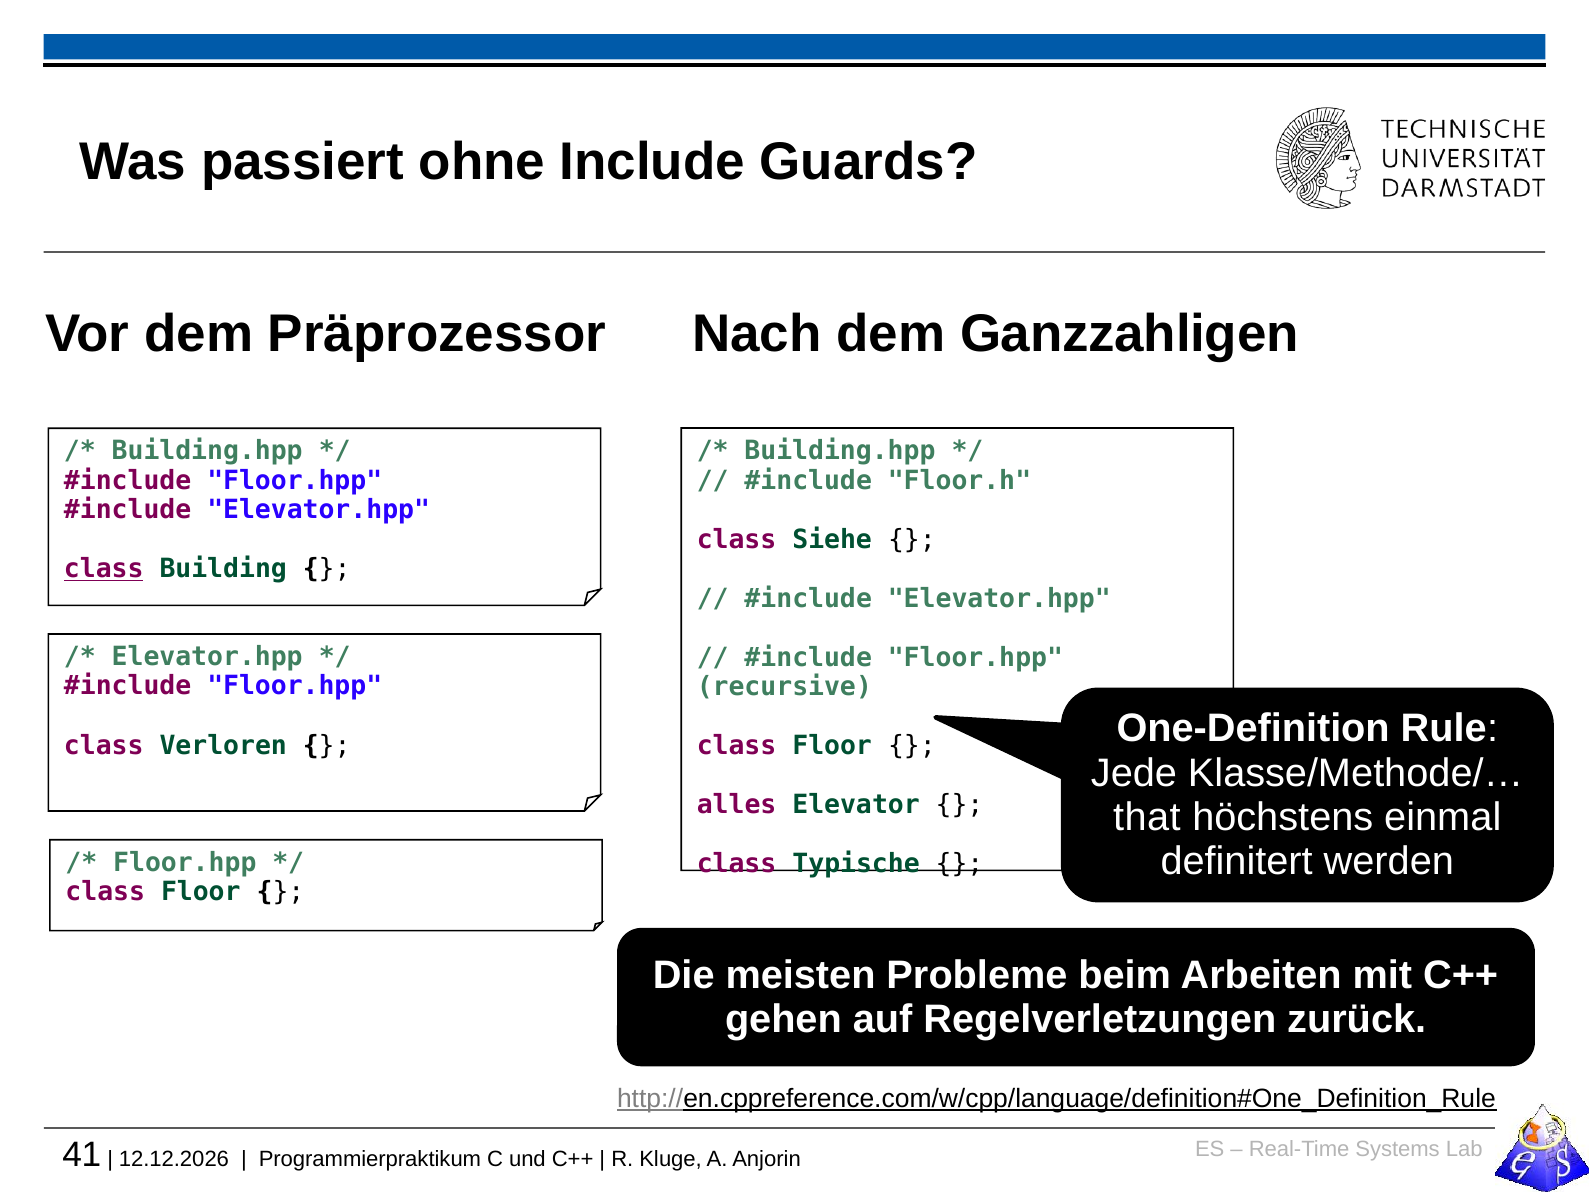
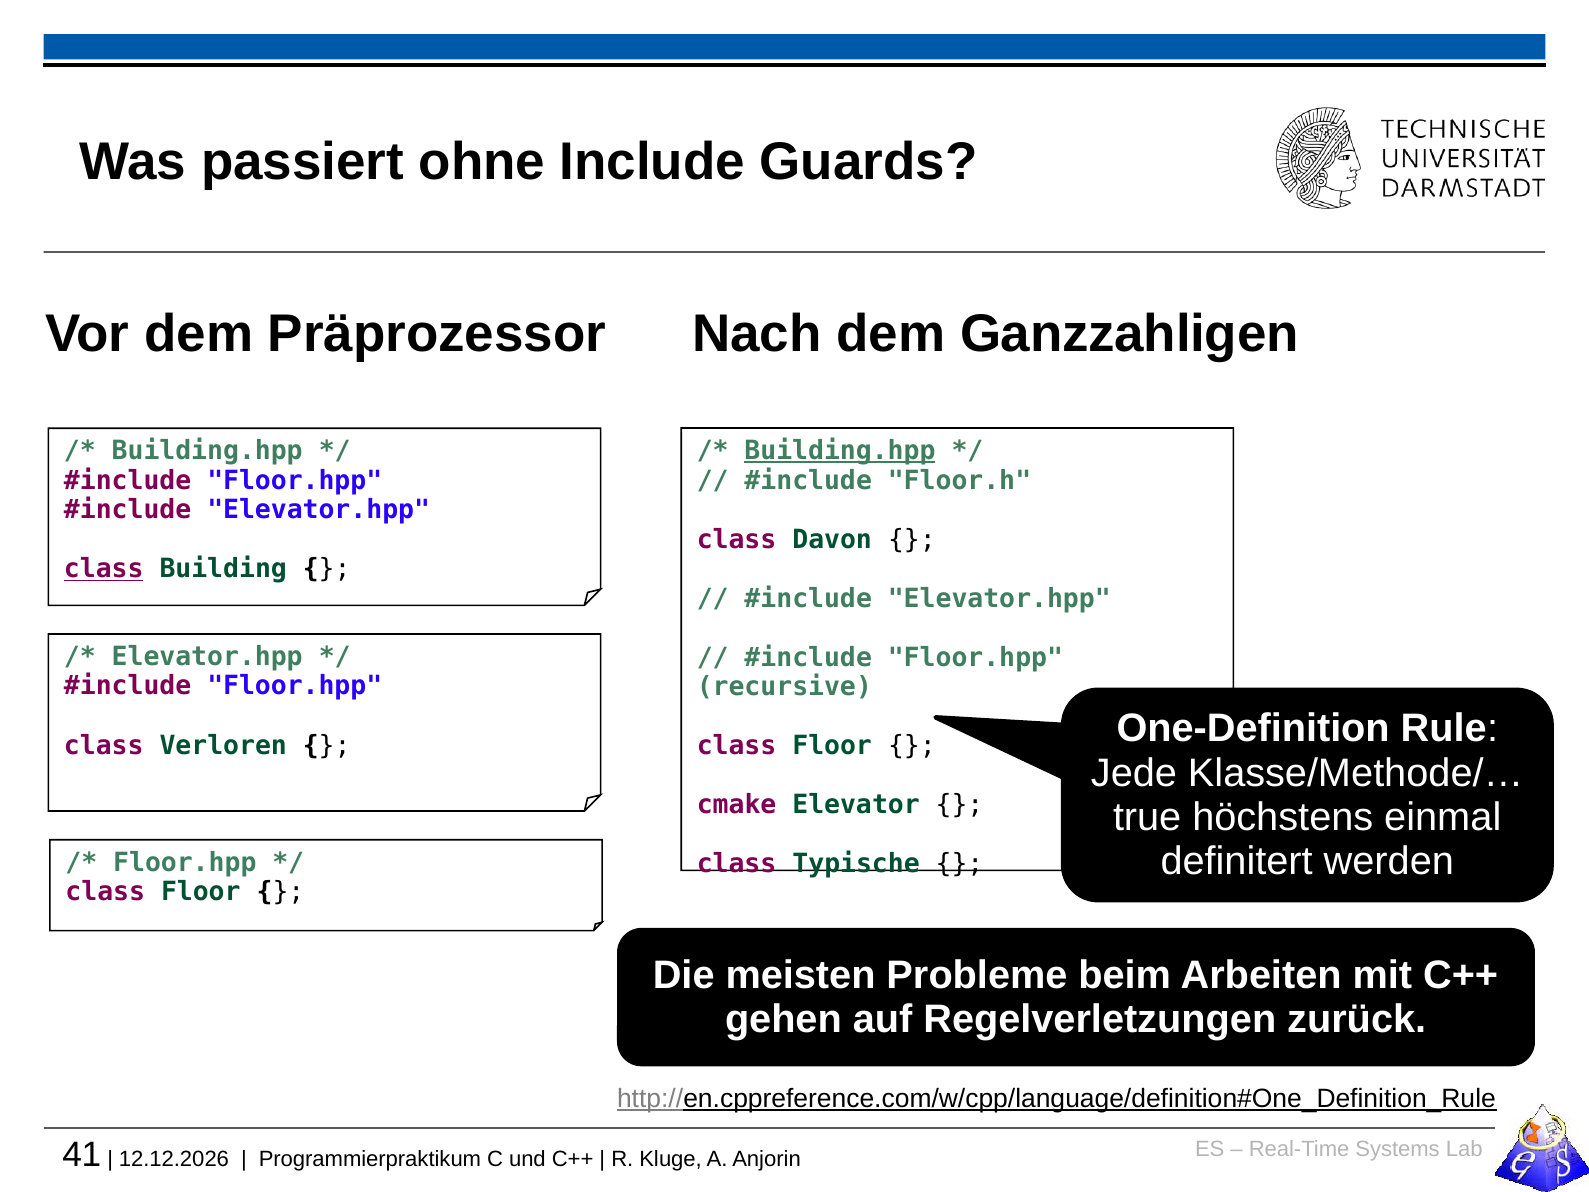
Building.hpp at (840, 451) underline: none -> present
Siehe: Siehe -> Davon
alles: alles -> cmake
that: that -> true
